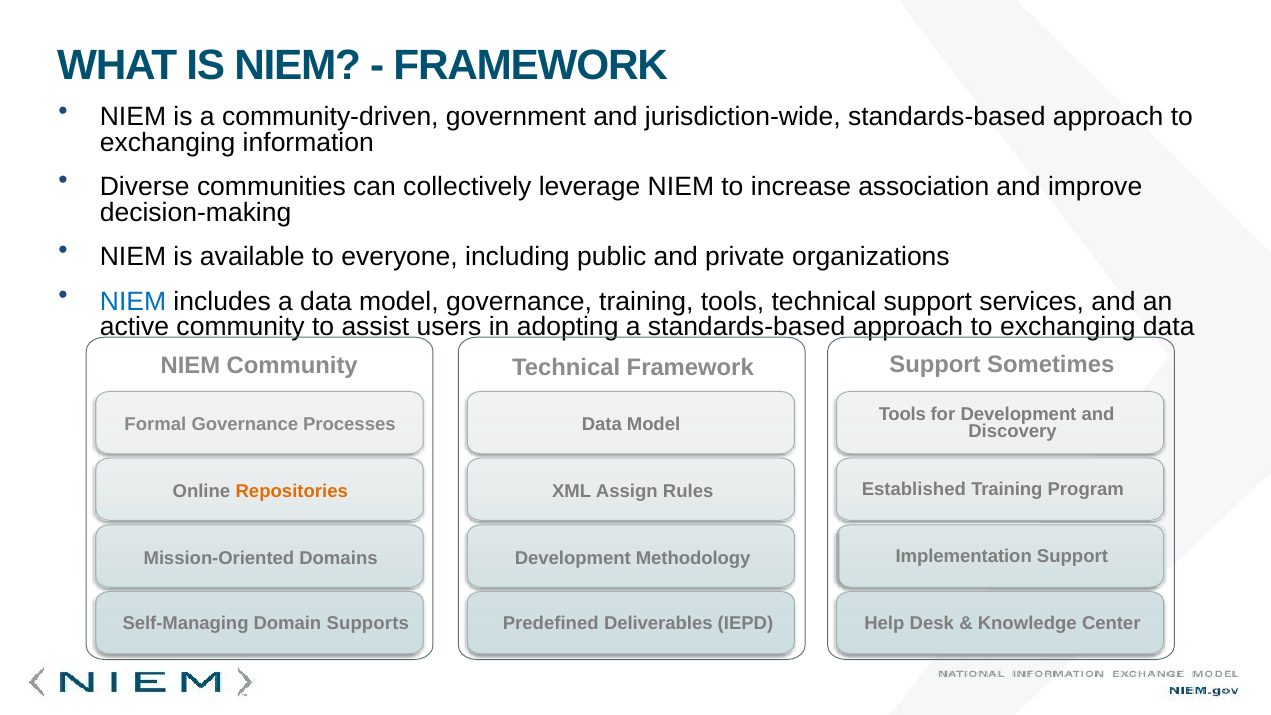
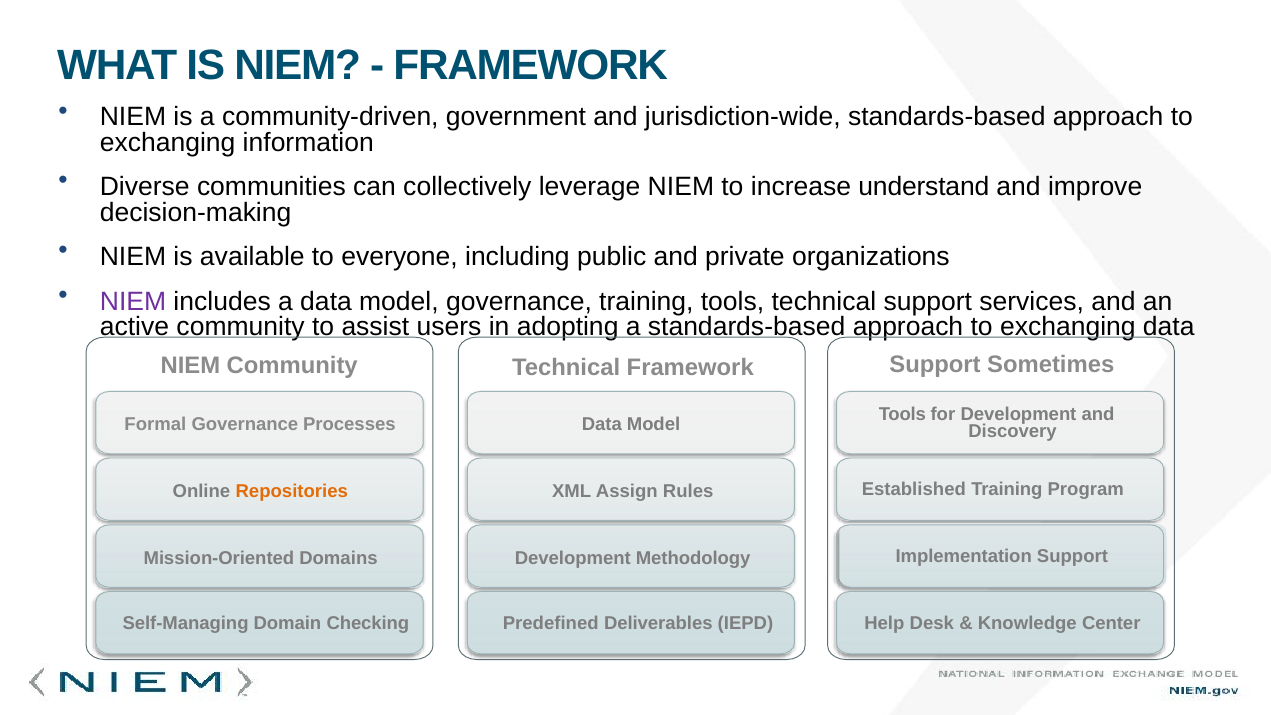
association: association -> understand
NIEM at (133, 301) colour: blue -> purple
Supports: Supports -> Checking
